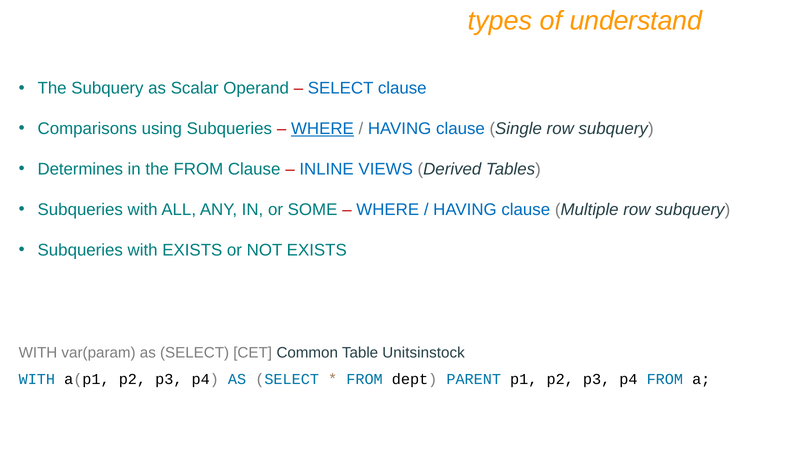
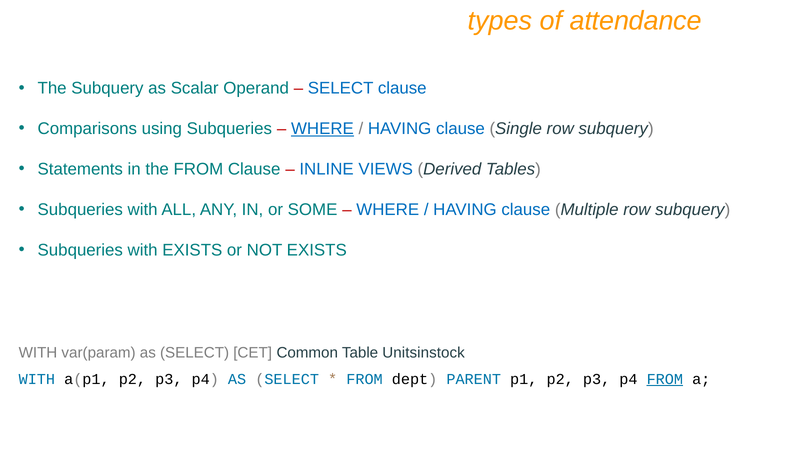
understand: understand -> attendance
Determines: Determines -> Statements
FROM at (665, 379) underline: none -> present
